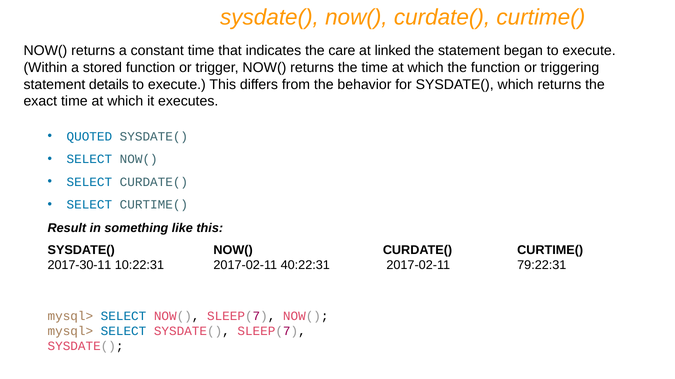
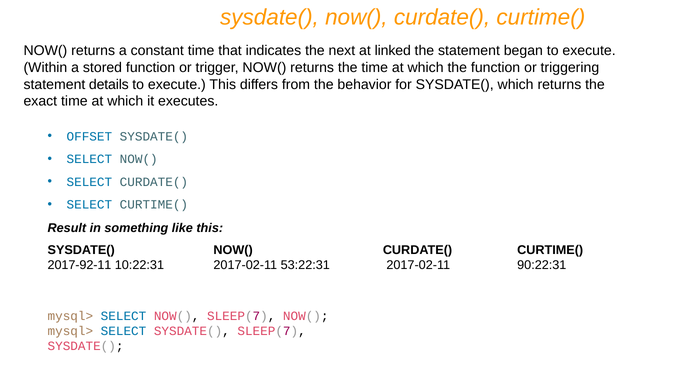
care: care -> next
QUOTED: QUOTED -> OFFSET
2017-30-11: 2017-30-11 -> 2017-92-11
40:22:31: 40:22:31 -> 53:22:31
79:22:31: 79:22:31 -> 90:22:31
